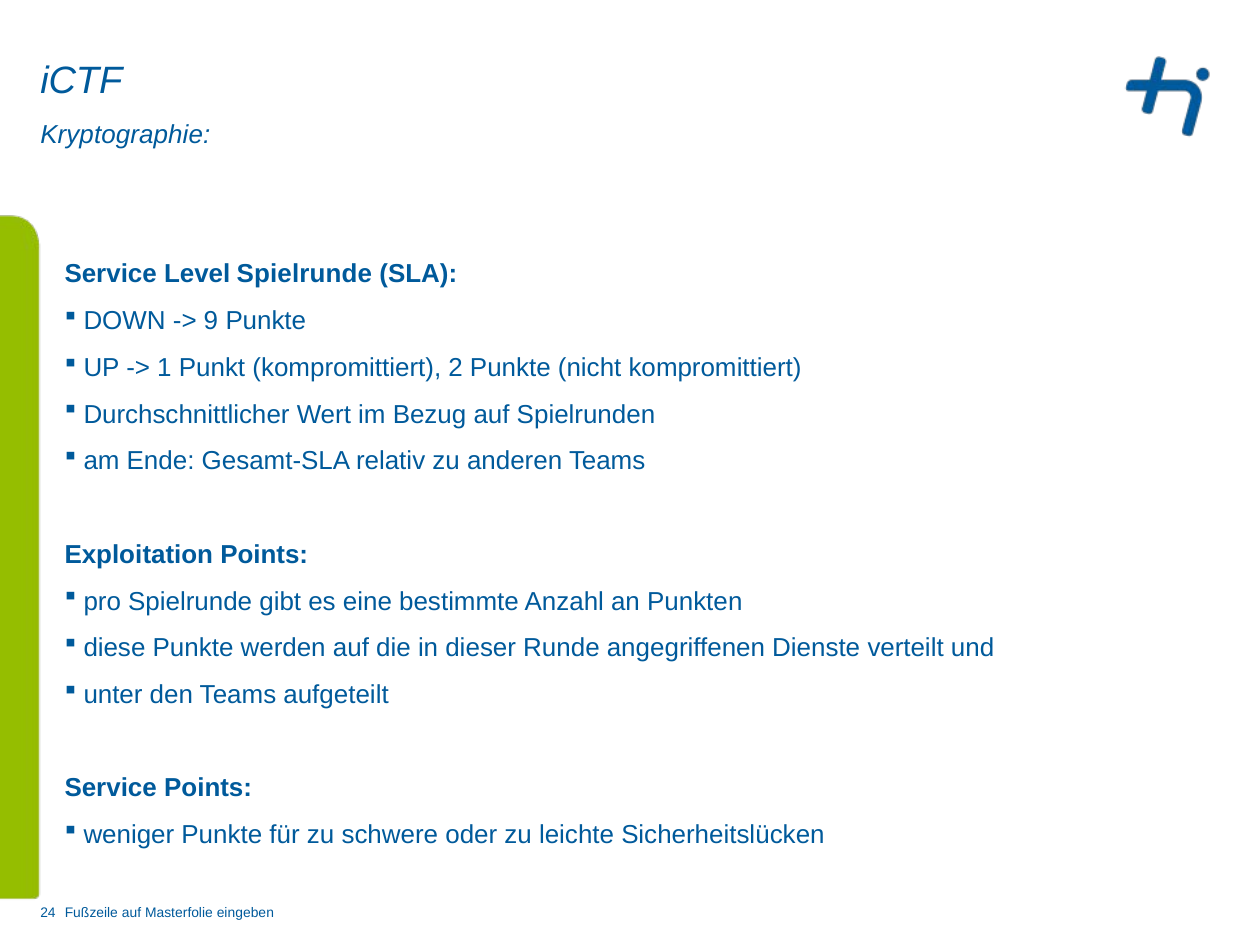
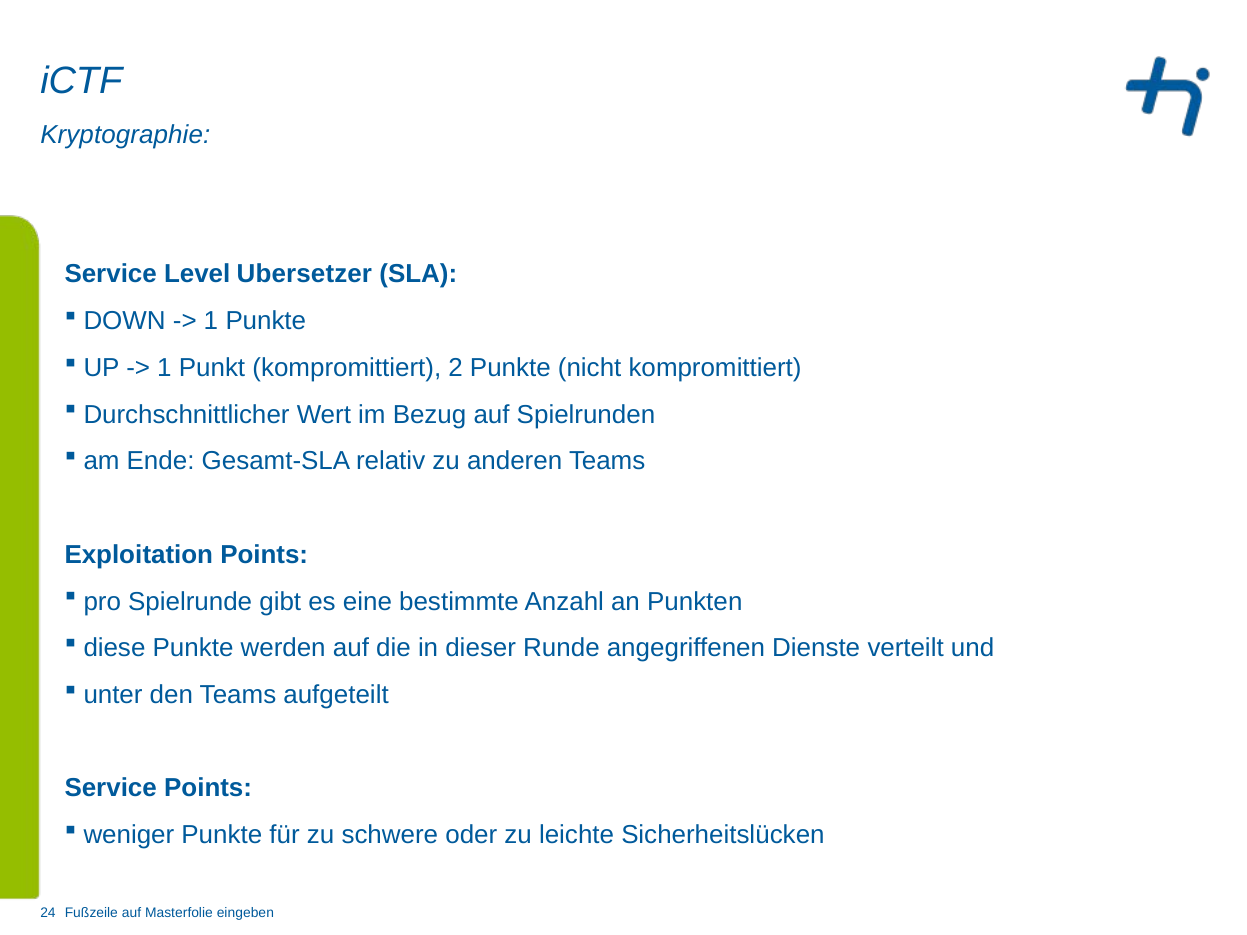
Level Spielrunde: Spielrunde -> Ubersetzer
9 at (211, 321): 9 -> 1
